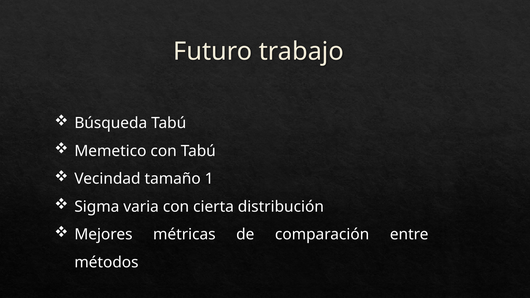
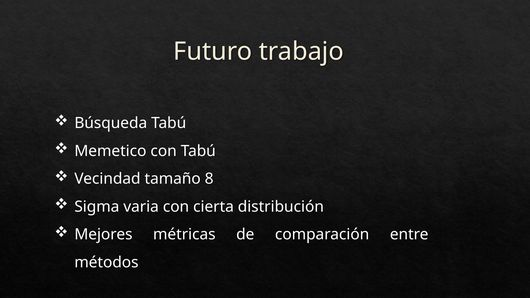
1: 1 -> 8
